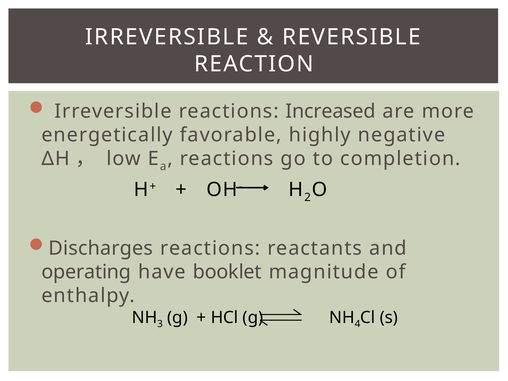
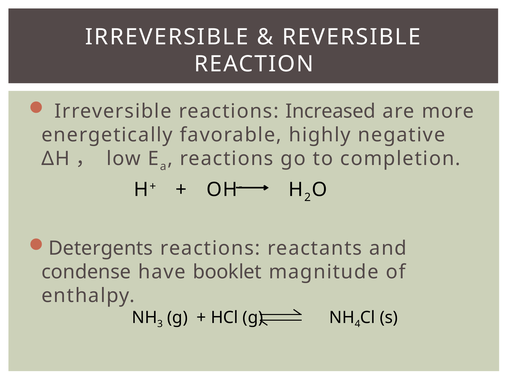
Discharges: Discharges -> Detergents
operating: operating -> condense
